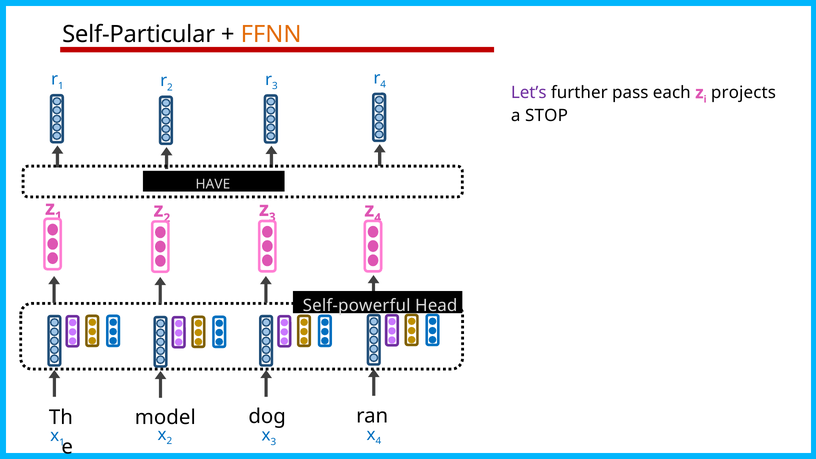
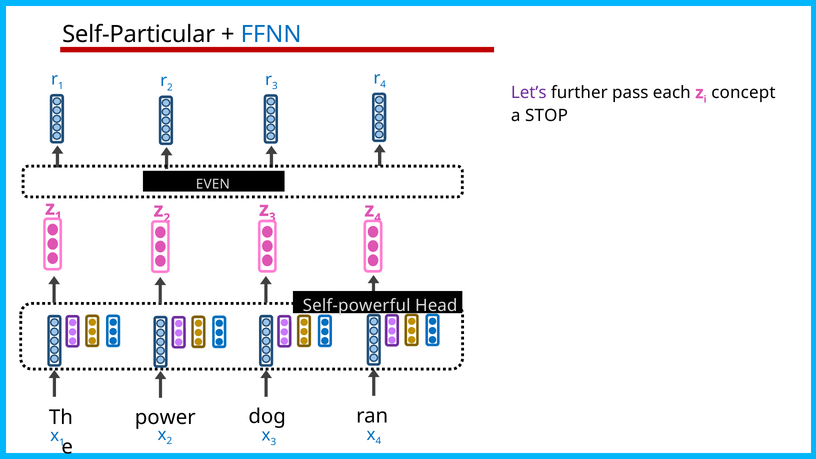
FFNN colour: orange -> blue
projects: projects -> concept
HAVE: HAVE -> EVEN
model: model -> power
